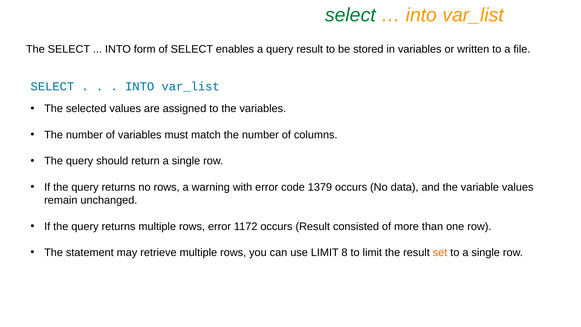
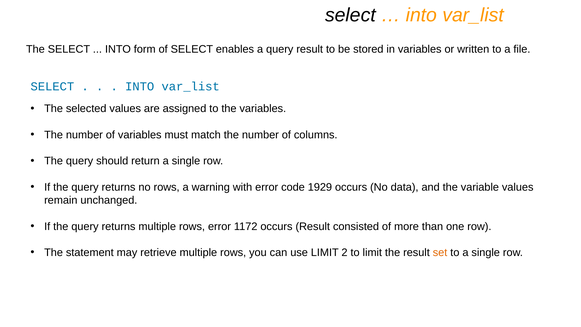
select at (350, 15) colour: green -> black
1379: 1379 -> 1929
8: 8 -> 2
